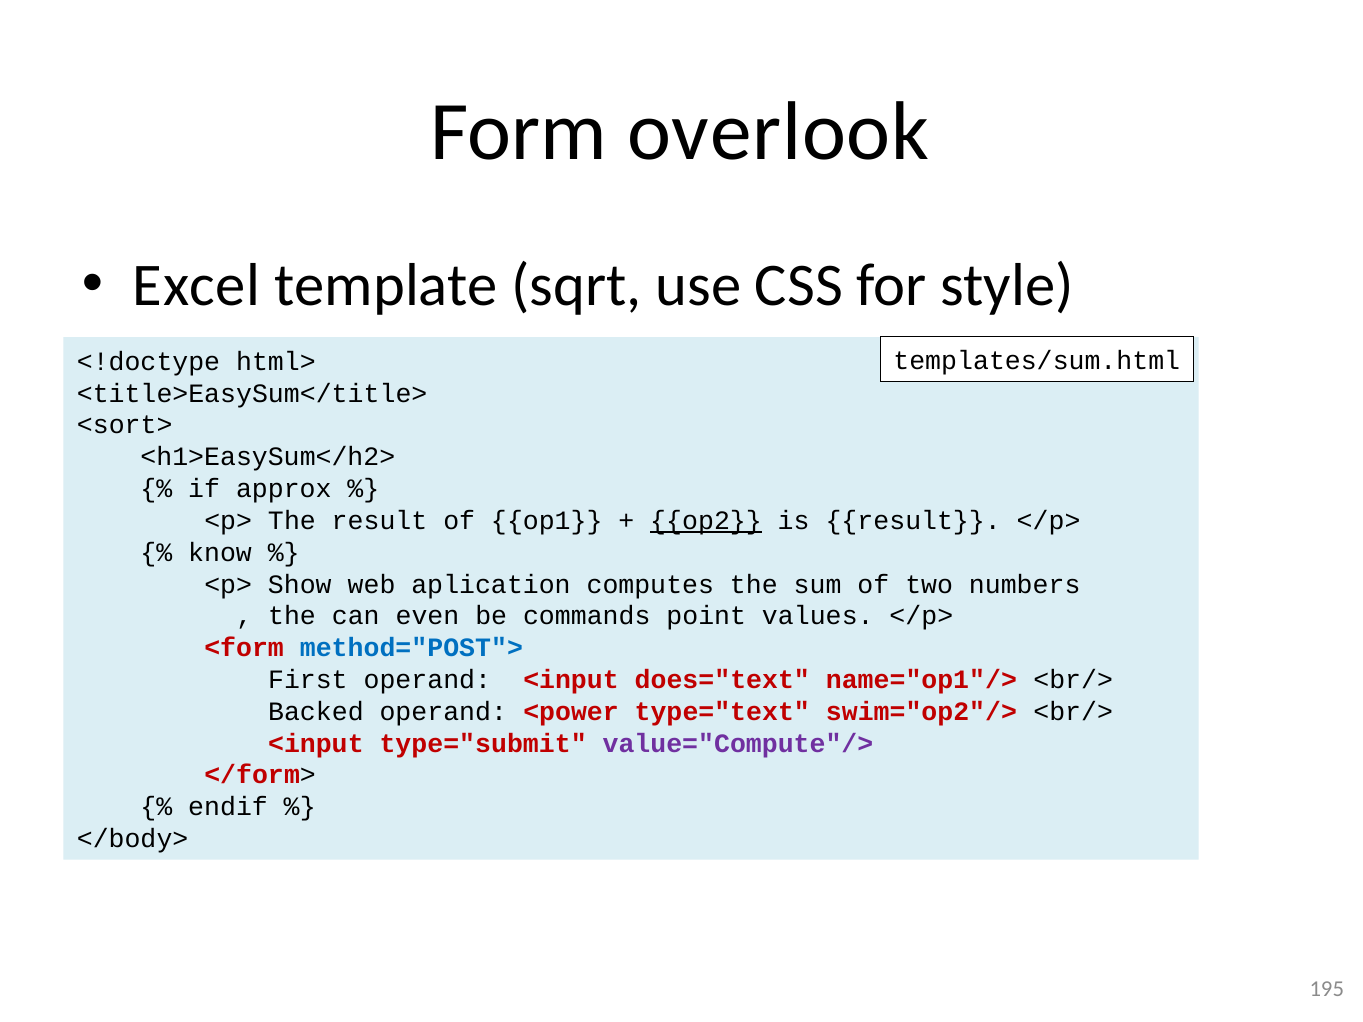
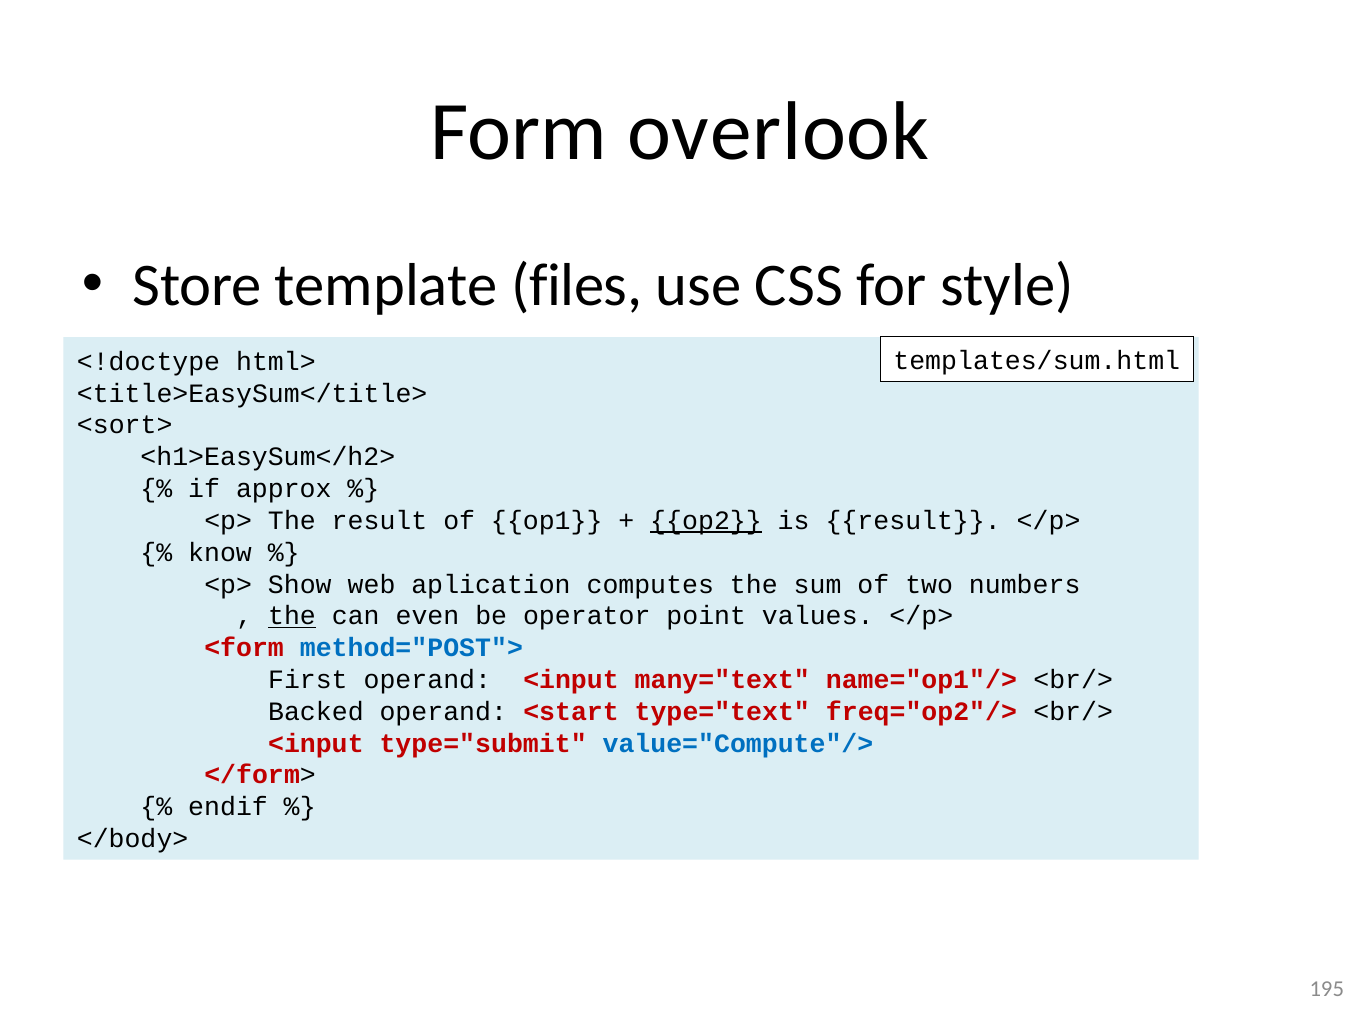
Excel: Excel -> Store
sqrt: sqrt -> files
the at (292, 616) underline: none -> present
commands: commands -> operator
does="text: does="text -> many="text
<power: <power -> <start
swim="op2"/>: swim="op2"/> -> freq="op2"/>
value="Compute"/> colour: purple -> blue
